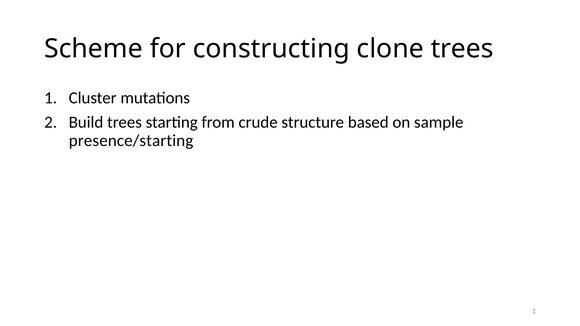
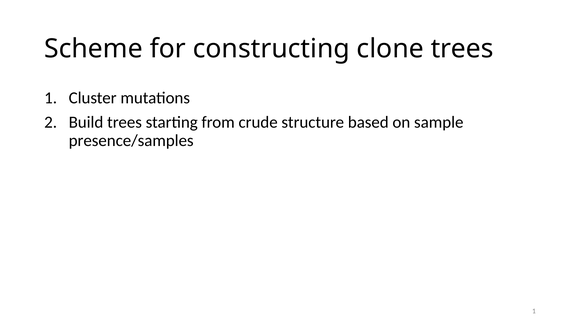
presence/starting: presence/starting -> presence/samples
